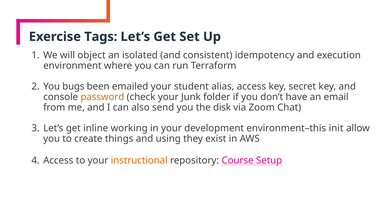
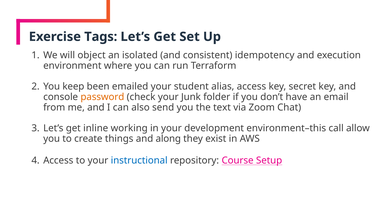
bugs: bugs -> keep
disk: disk -> text
init: init -> call
using: using -> along
instructional colour: orange -> blue
